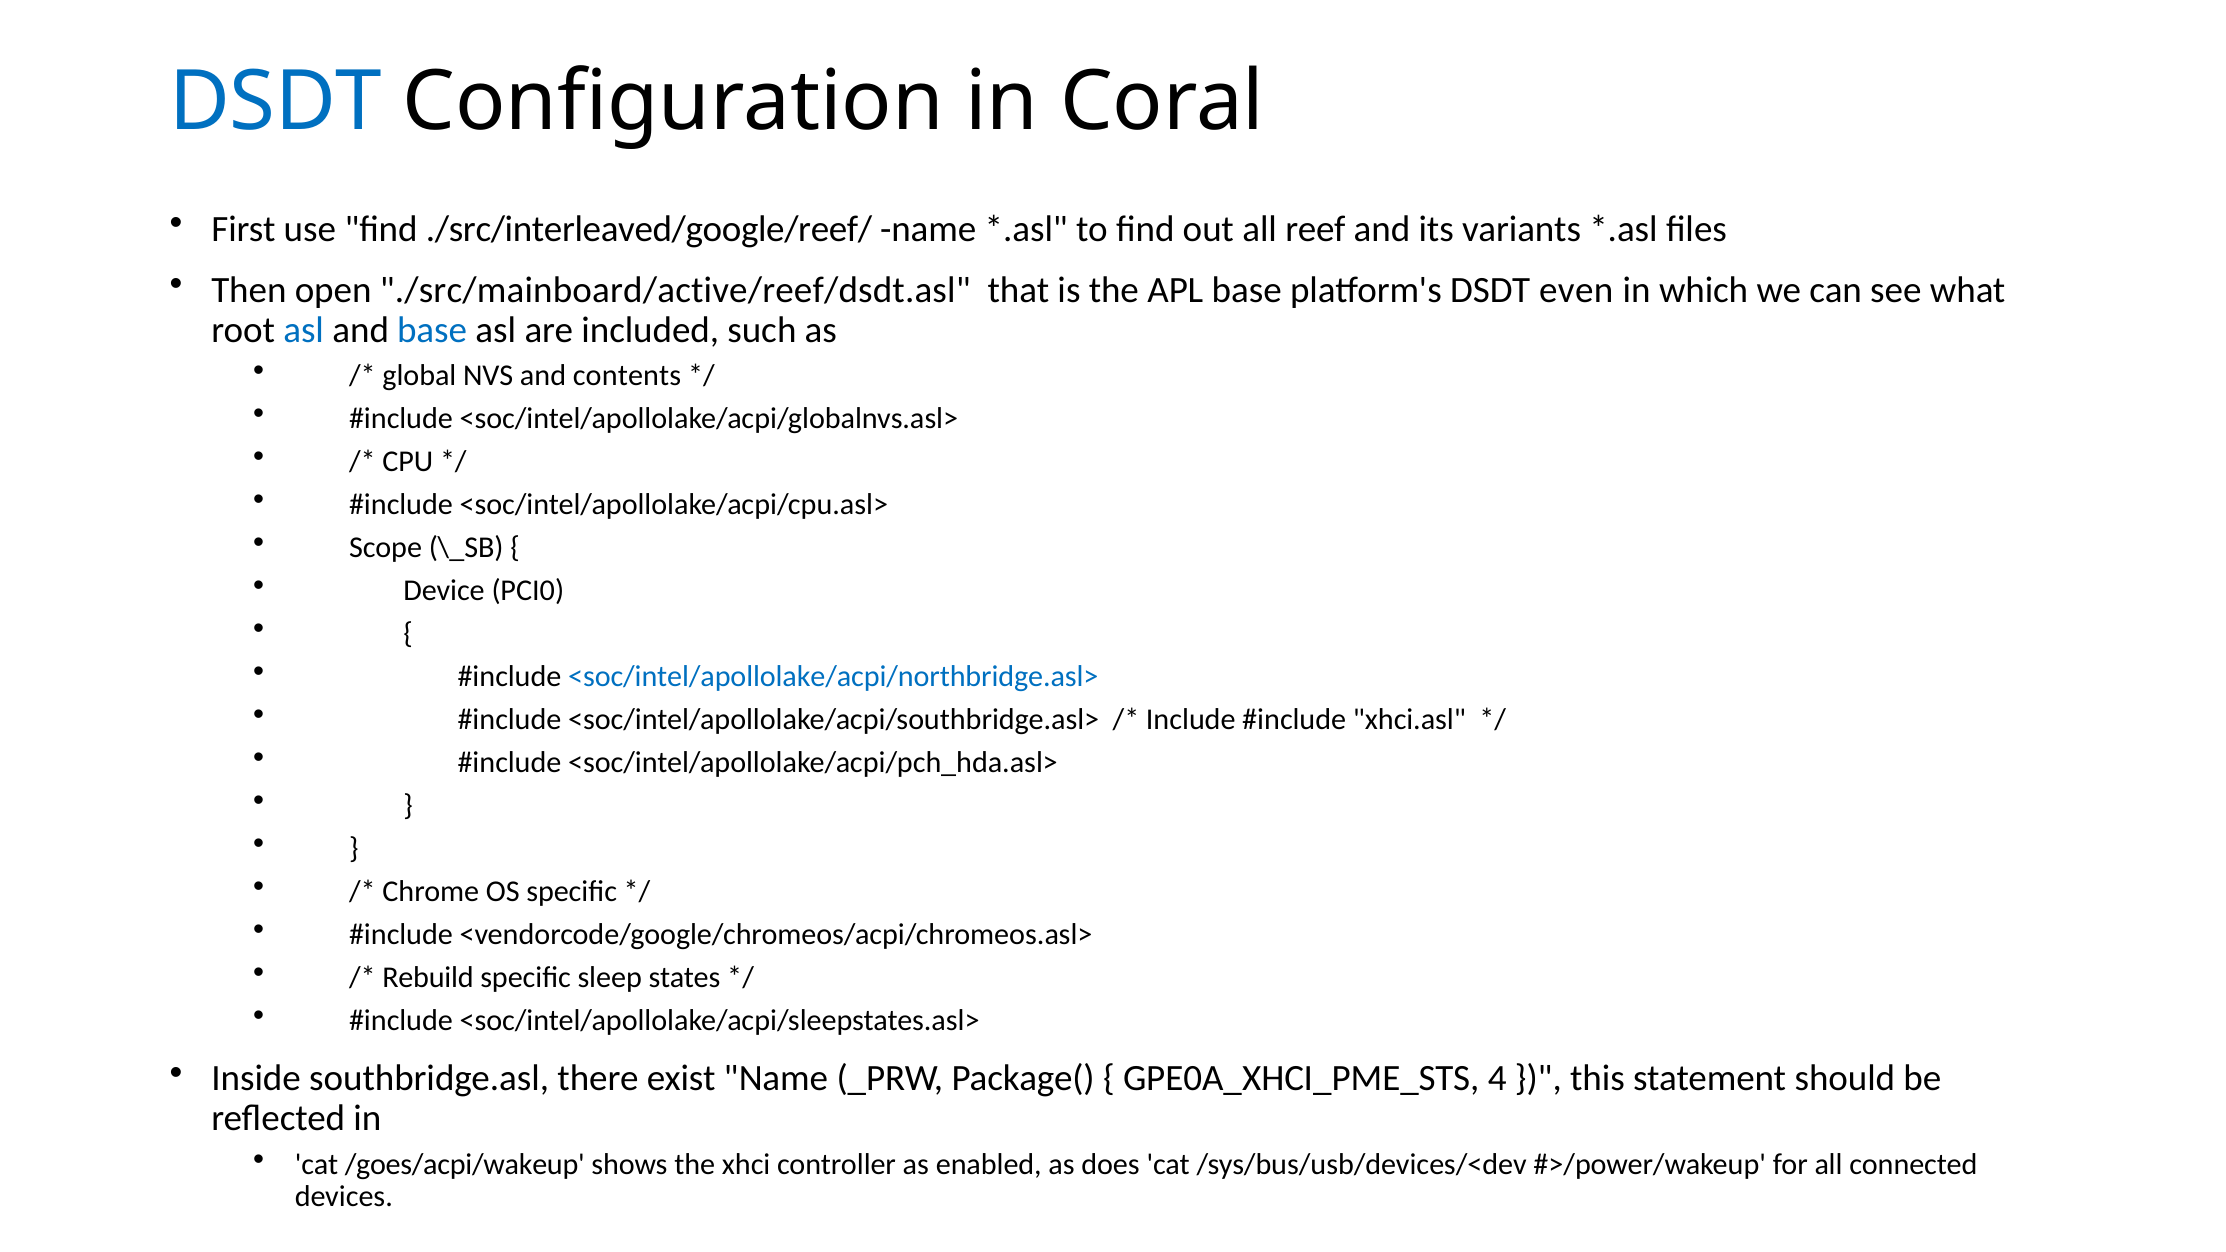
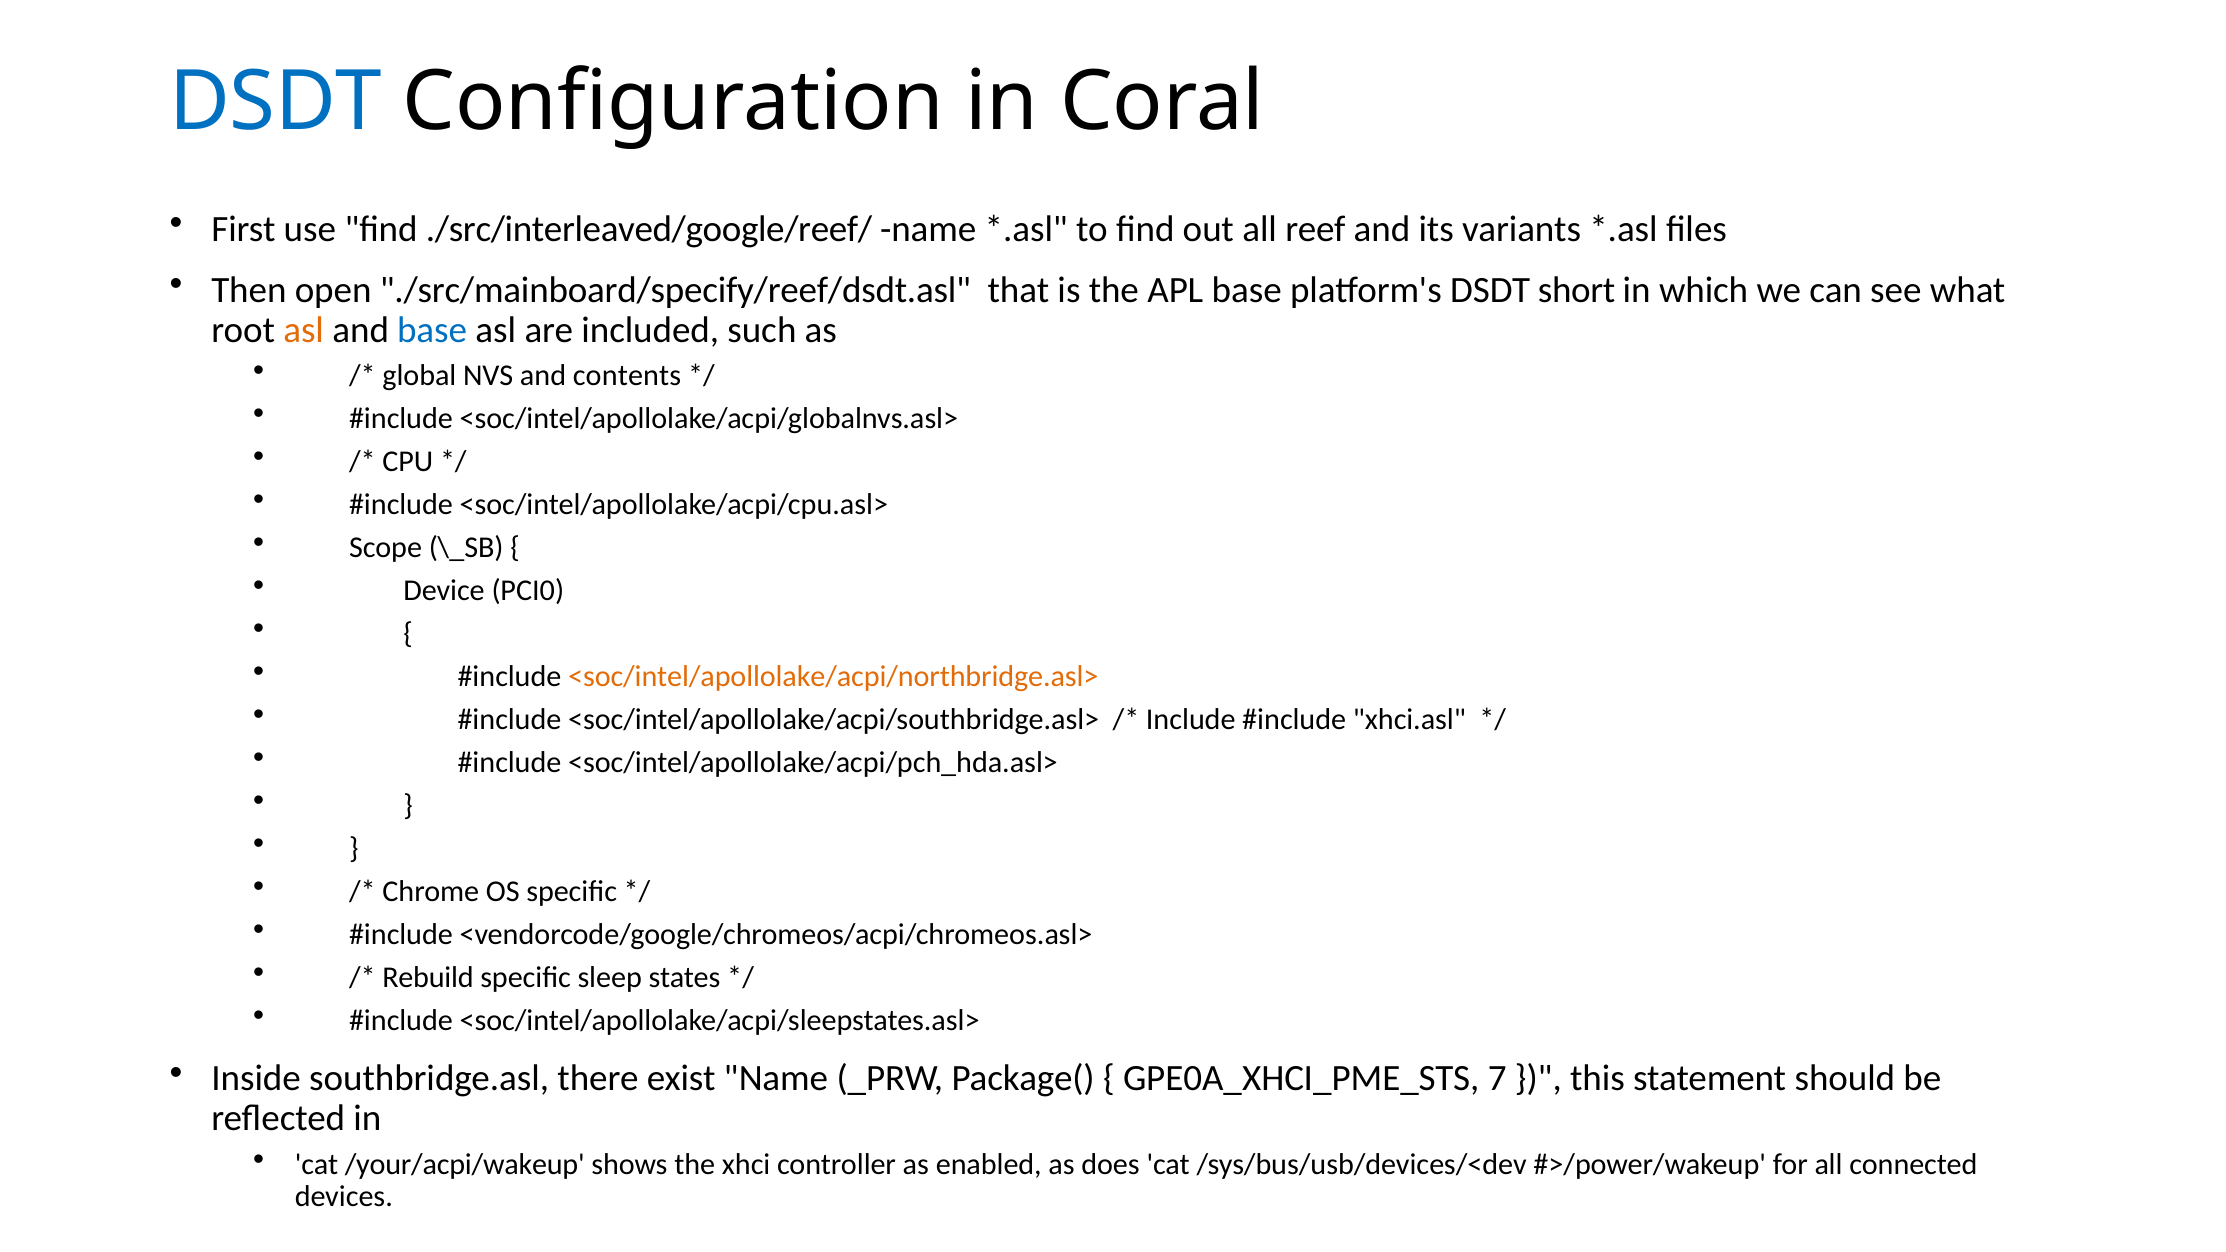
./src/mainboard/active/reef/dsdt.asl: ./src/mainboard/active/reef/dsdt.asl -> ./src/mainboard/specify/reef/dsdt.asl
even: even -> short
asl at (304, 330) colour: blue -> orange
<soc/intel/apollolake/acpi/northbridge.asl> colour: blue -> orange
4: 4 -> 7
/goes/acpi/wakeup: /goes/acpi/wakeup -> /your/acpi/wakeup
